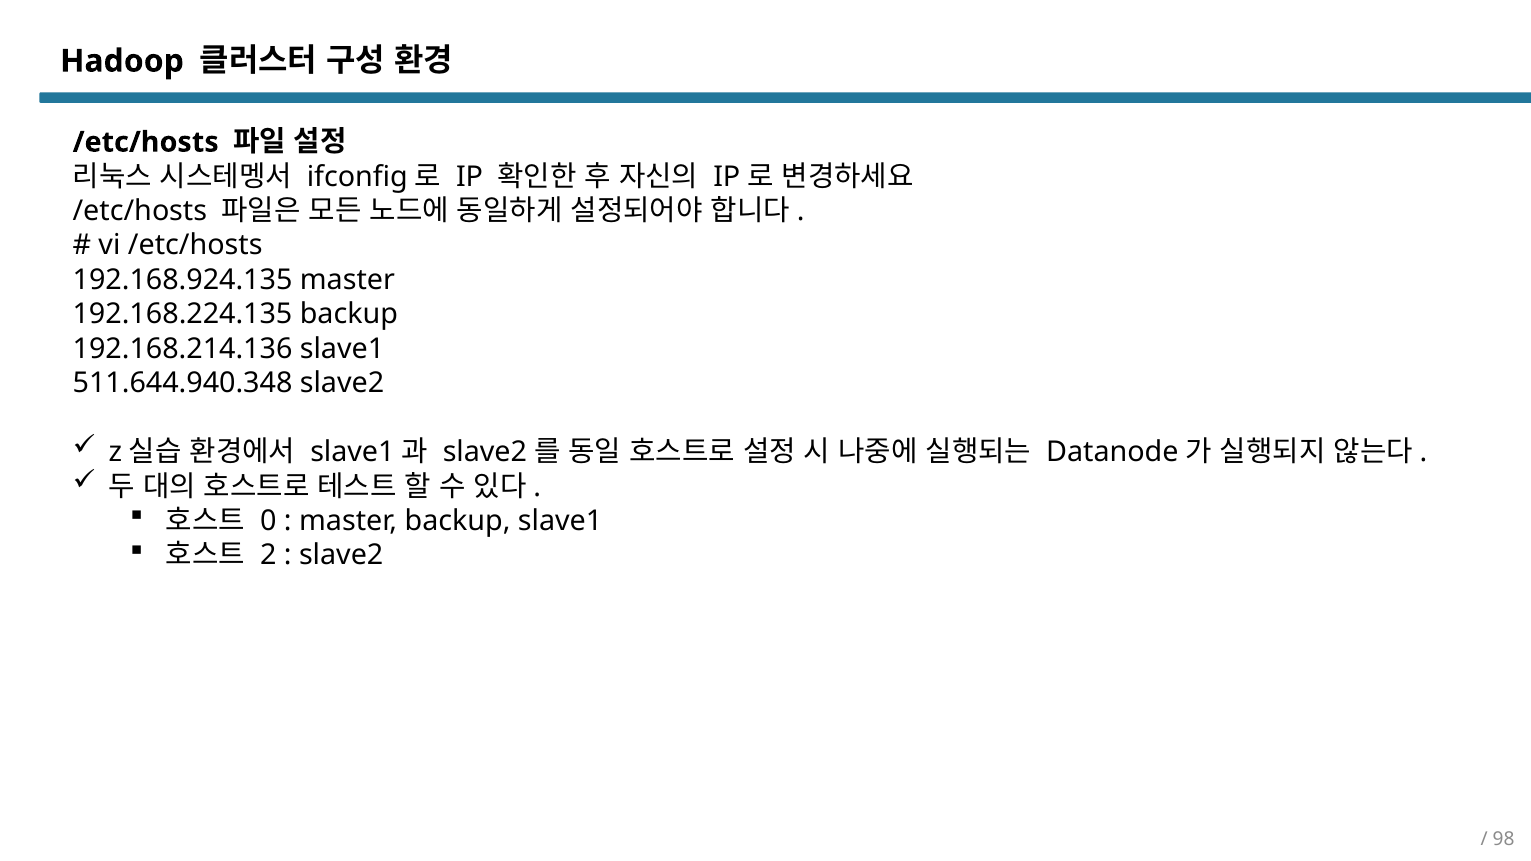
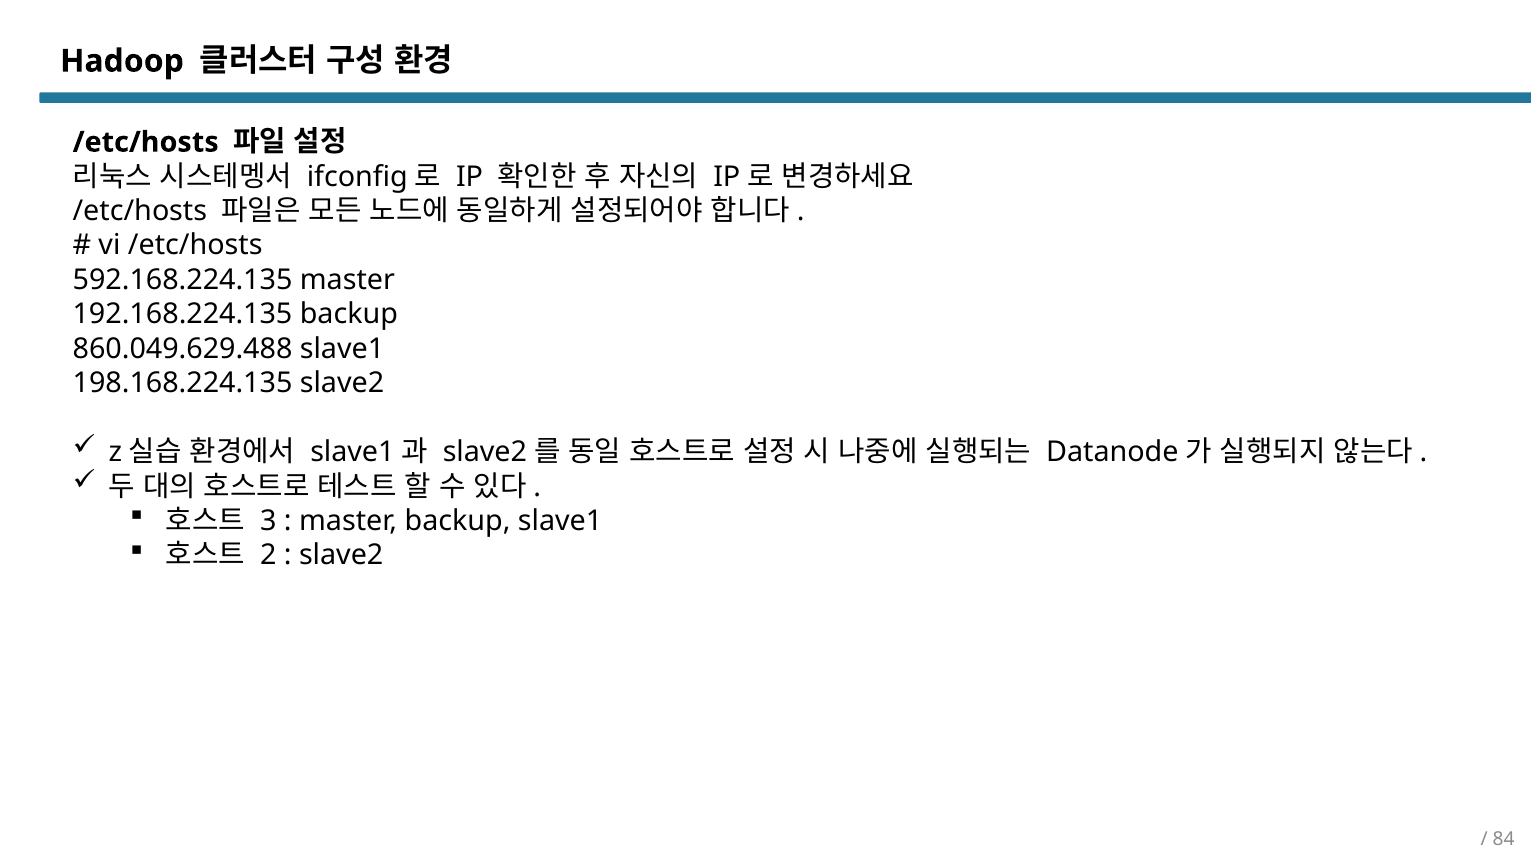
192.168.924.135: 192.168.924.135 -> 592.168.224.135
192.168.214.136: 192.168.214.136 -> 860.049.629.488
511.644.940.348: 511.644.940.348 -> 198.168.224.135
0: 0 -> 3
98: 98 -> 84
